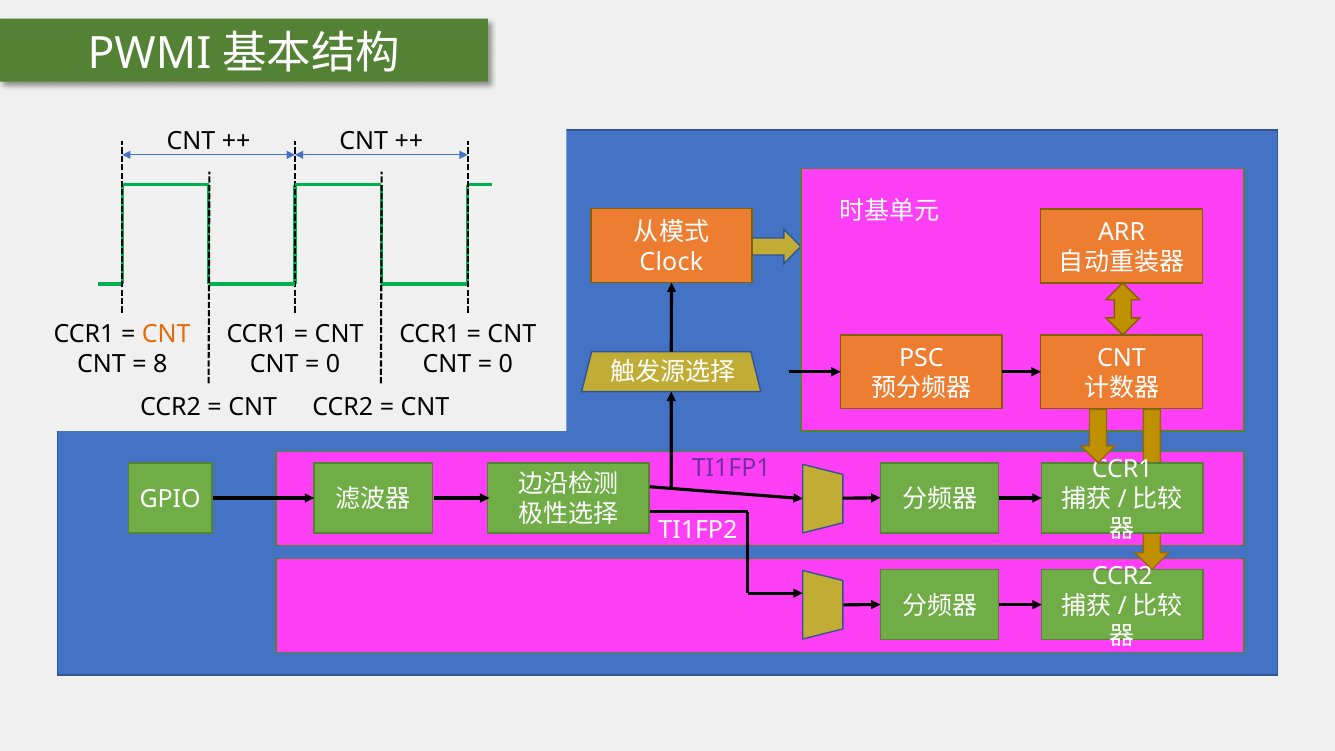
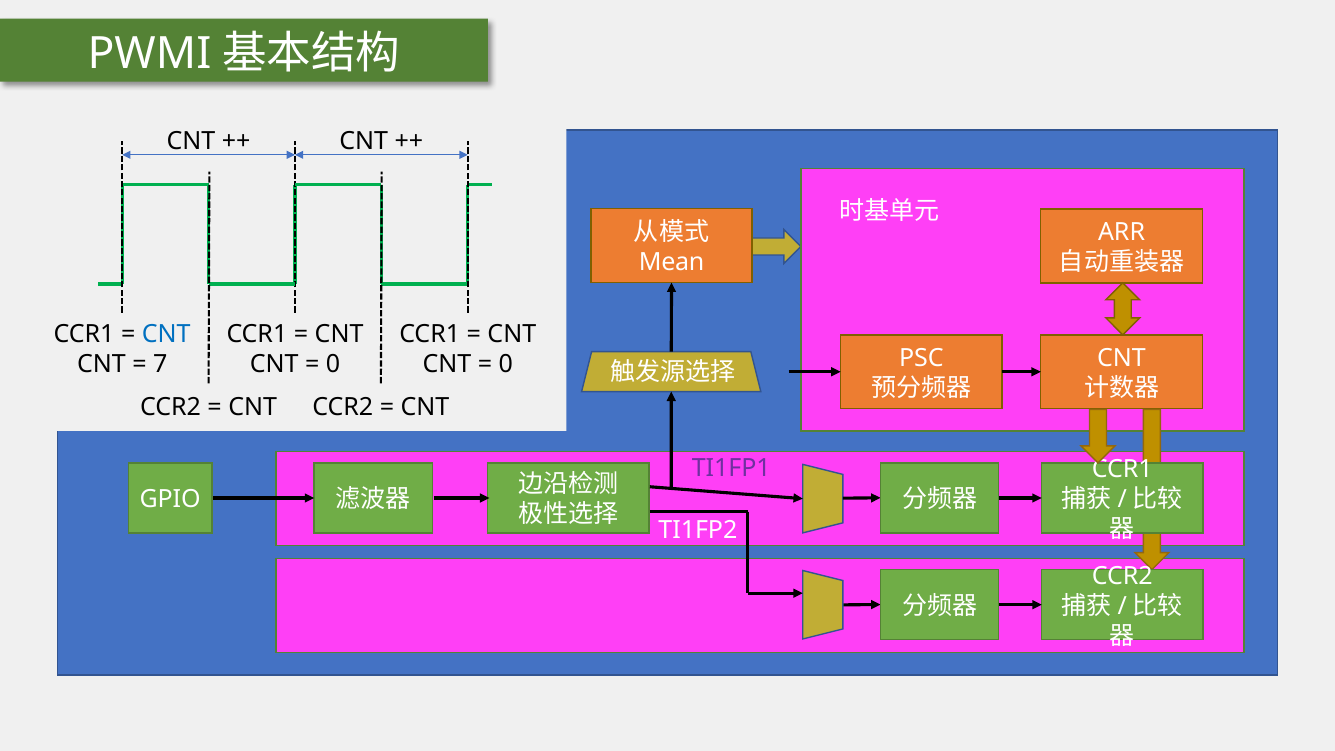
Clock: Clock -> Mean
CNT at (166, 334) colour: orange -> blue
8: 8 -> 7
